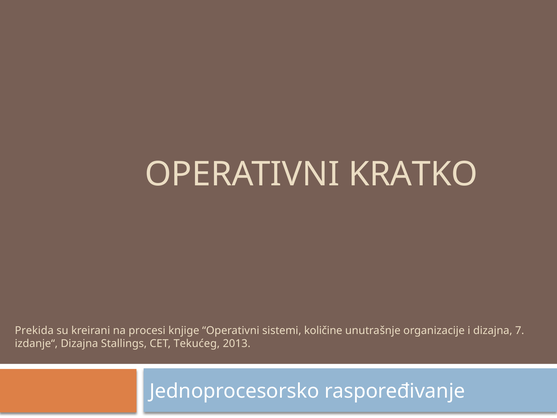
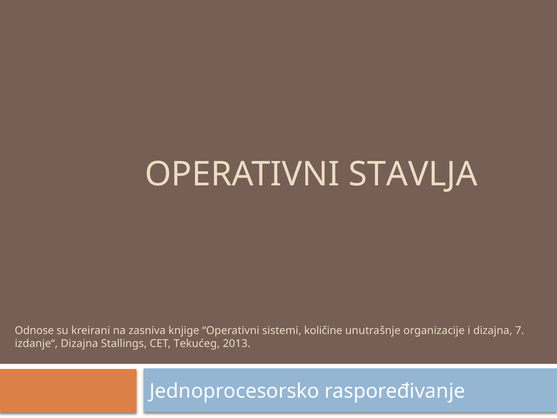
KRATKO: KRATKO -> STAVLJA
Prekida: Prekida -> Odnose
procesi: procesi -> zasniva
